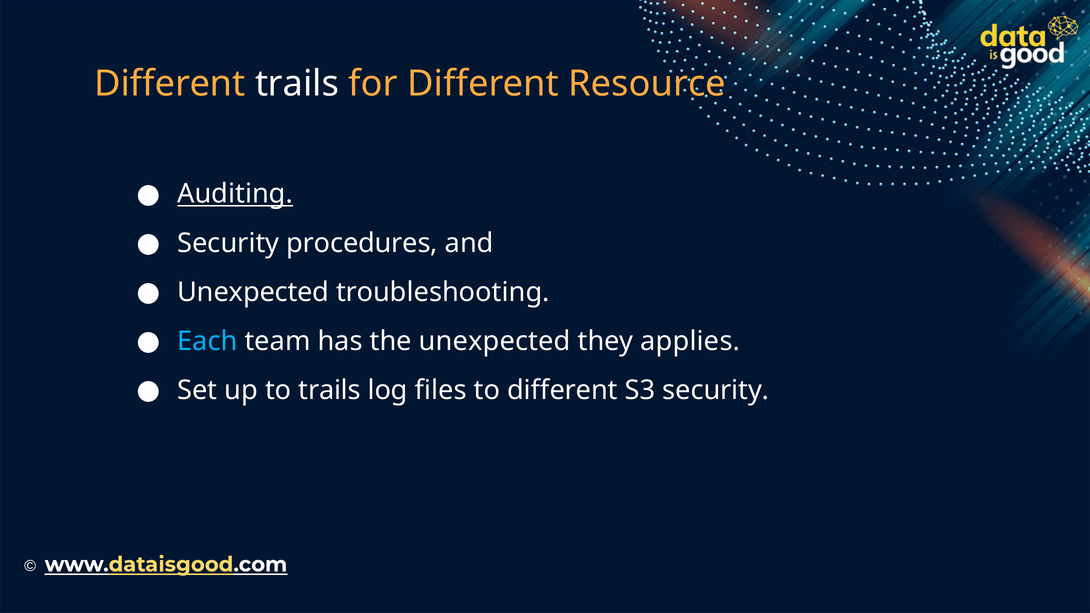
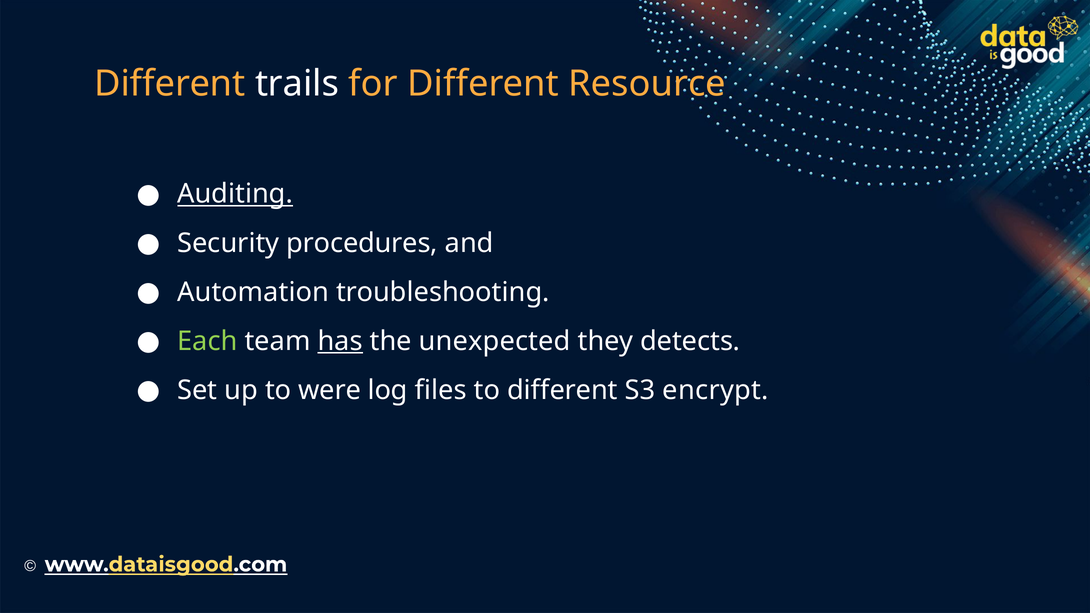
Unexpected at (253, 292): Unexpected -> Automation
Each colour: light blue -> light green
has underline: none -> present
applies: applies -> detects
to trails: trails -> were
S3 security: security -> encrypt
